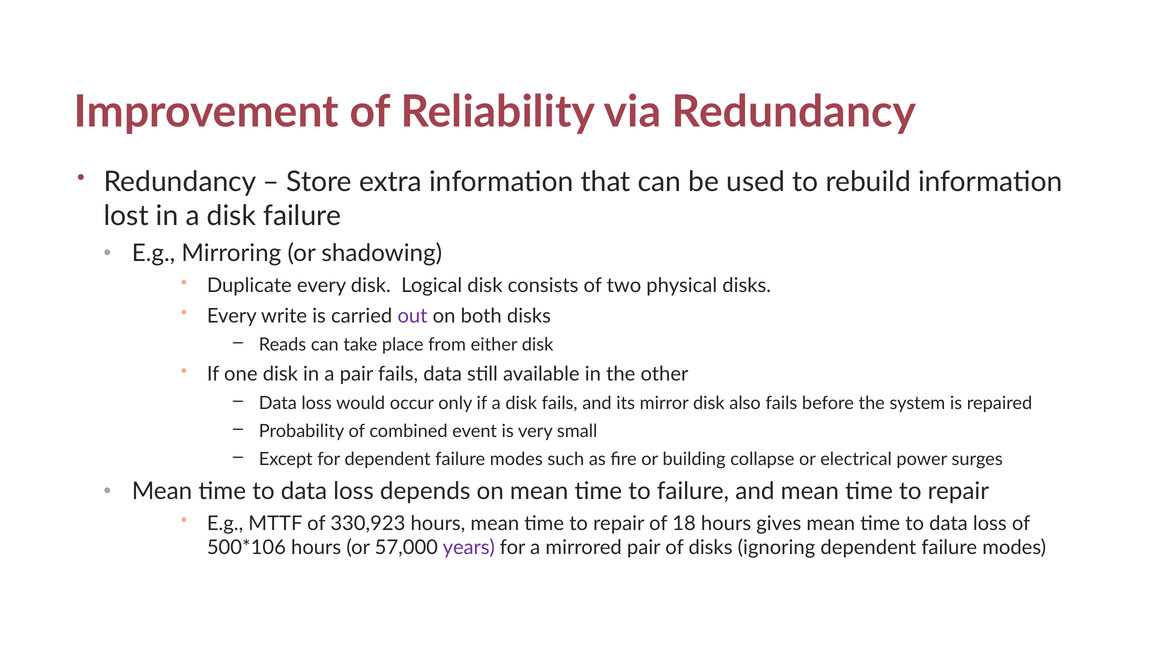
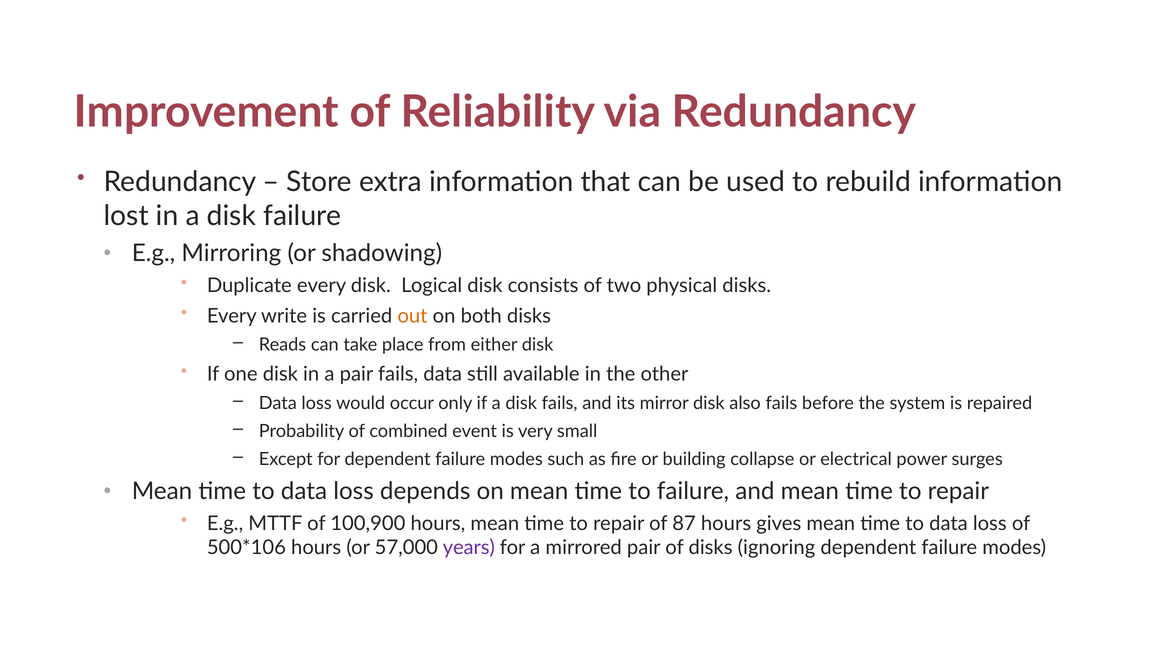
out colour: purple -> orange
330,923: 330,923 -> 100,900
18: 18 -> 87
